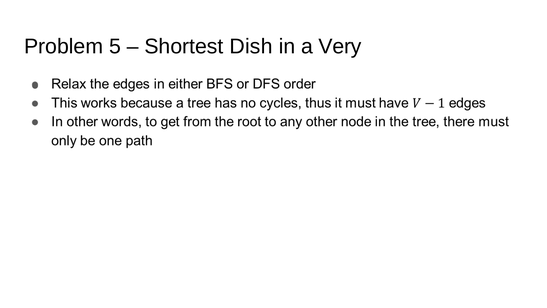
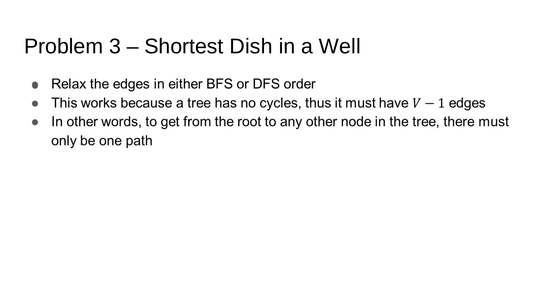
5: 5 -> 3
Very: Very -> Well
